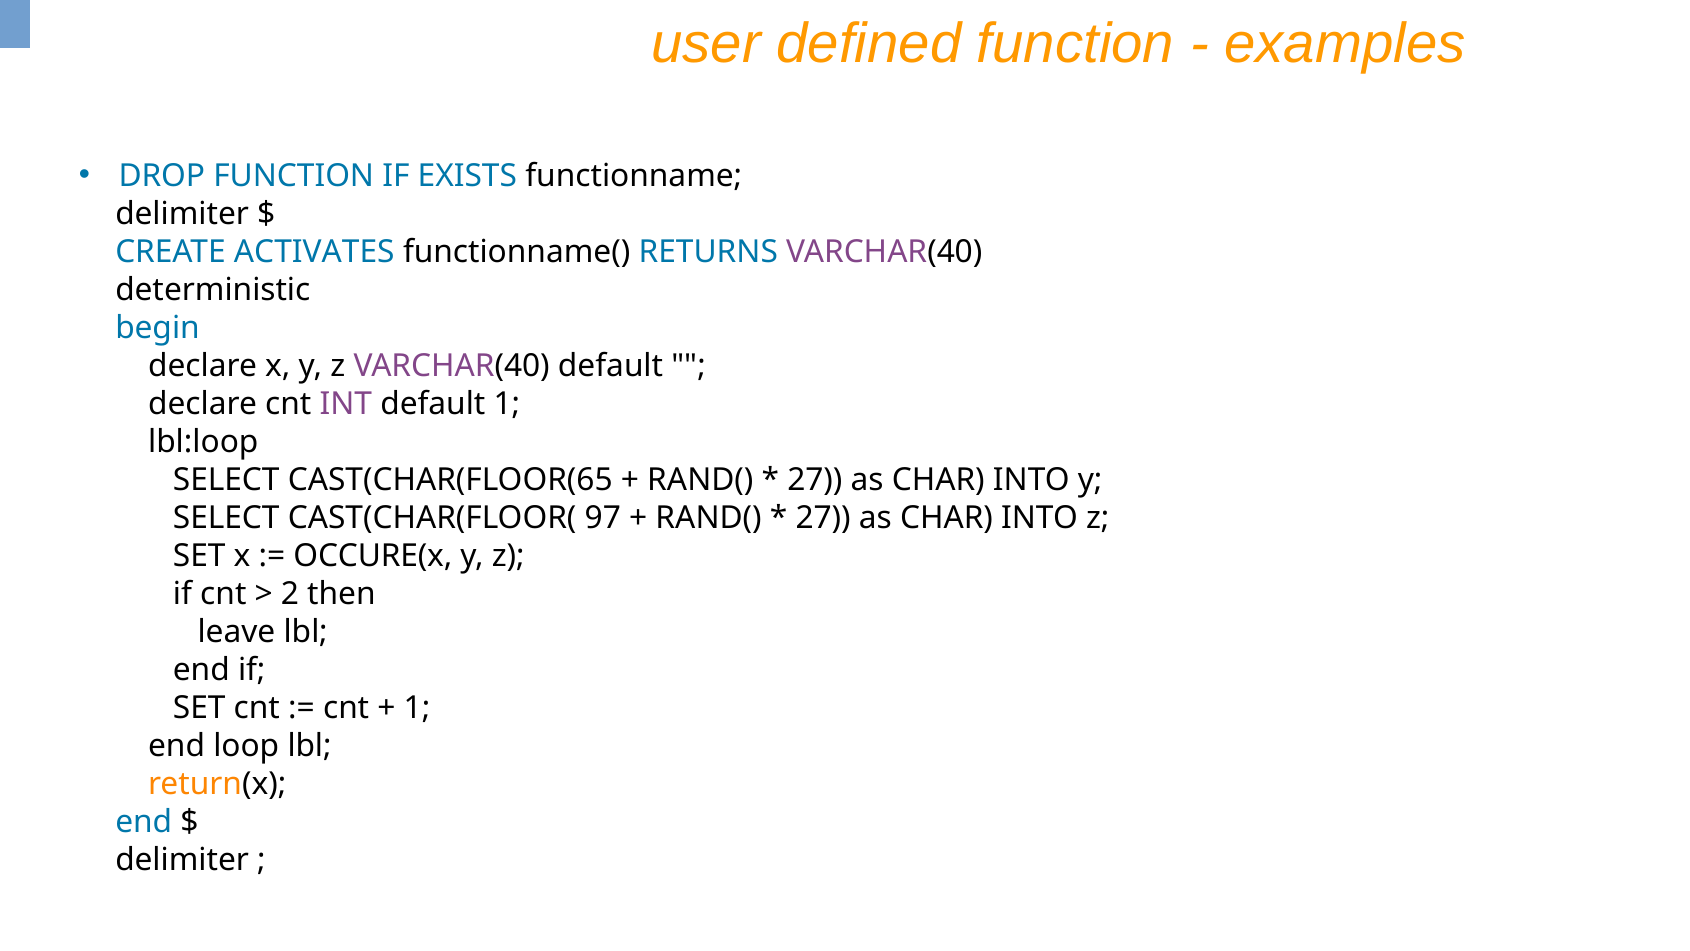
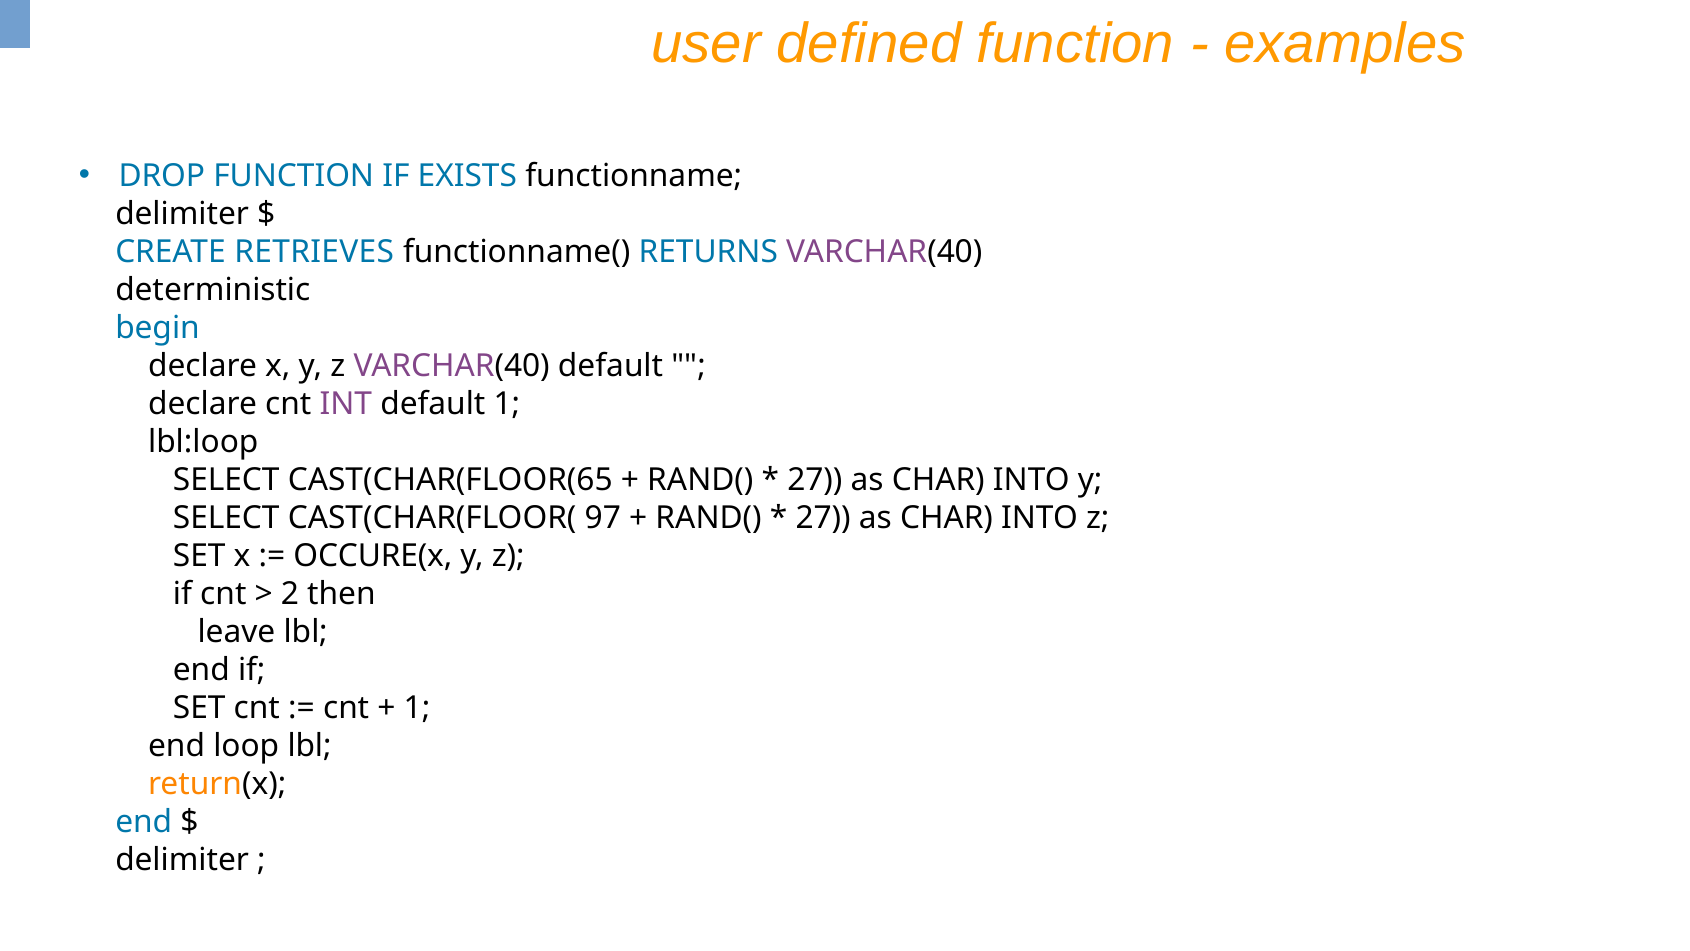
ACTIVATES: ACTIVATES -> RETRIEVES
